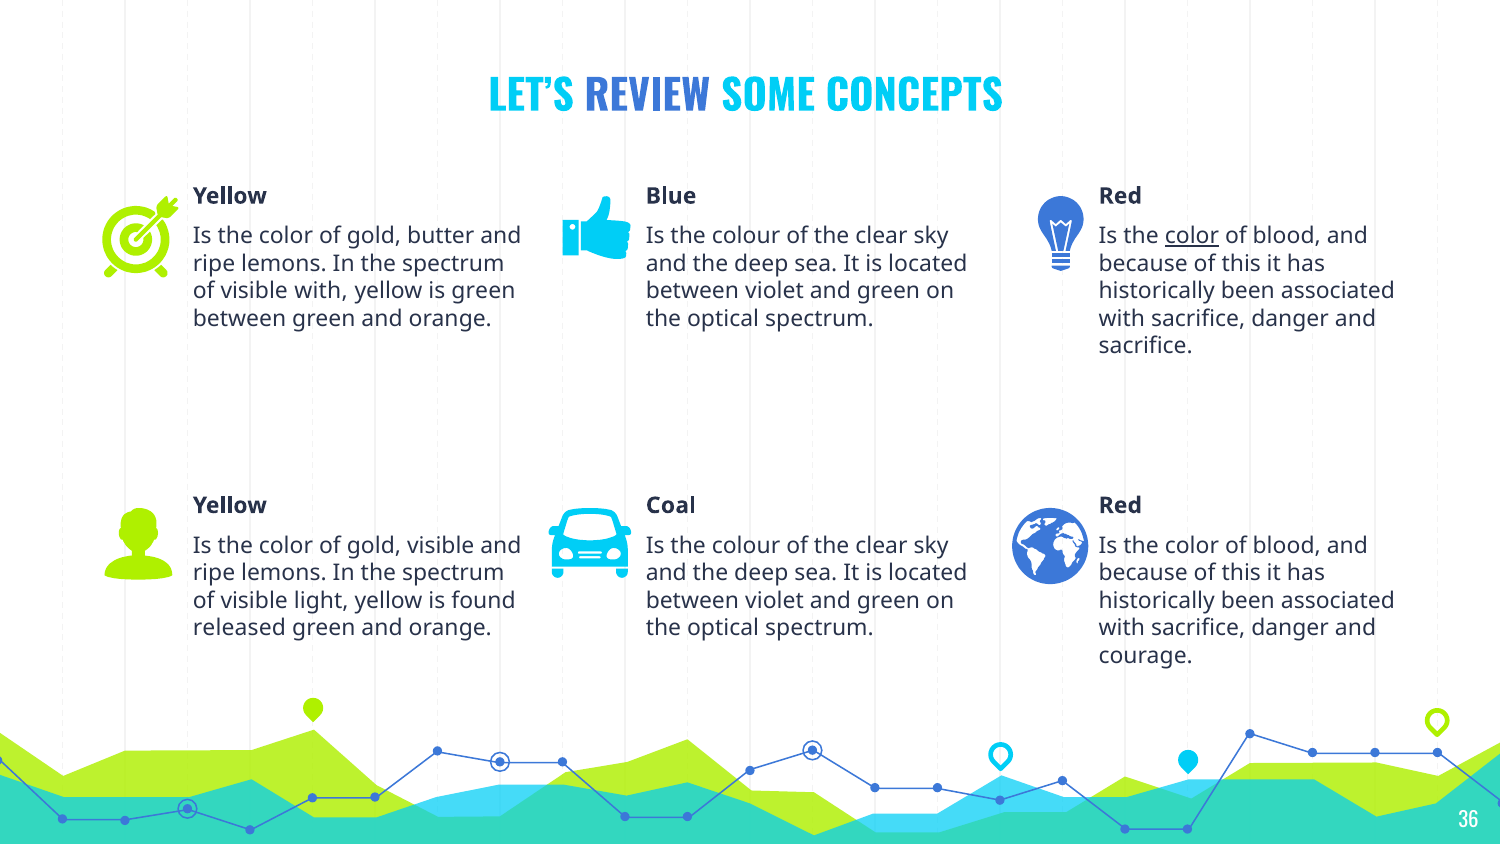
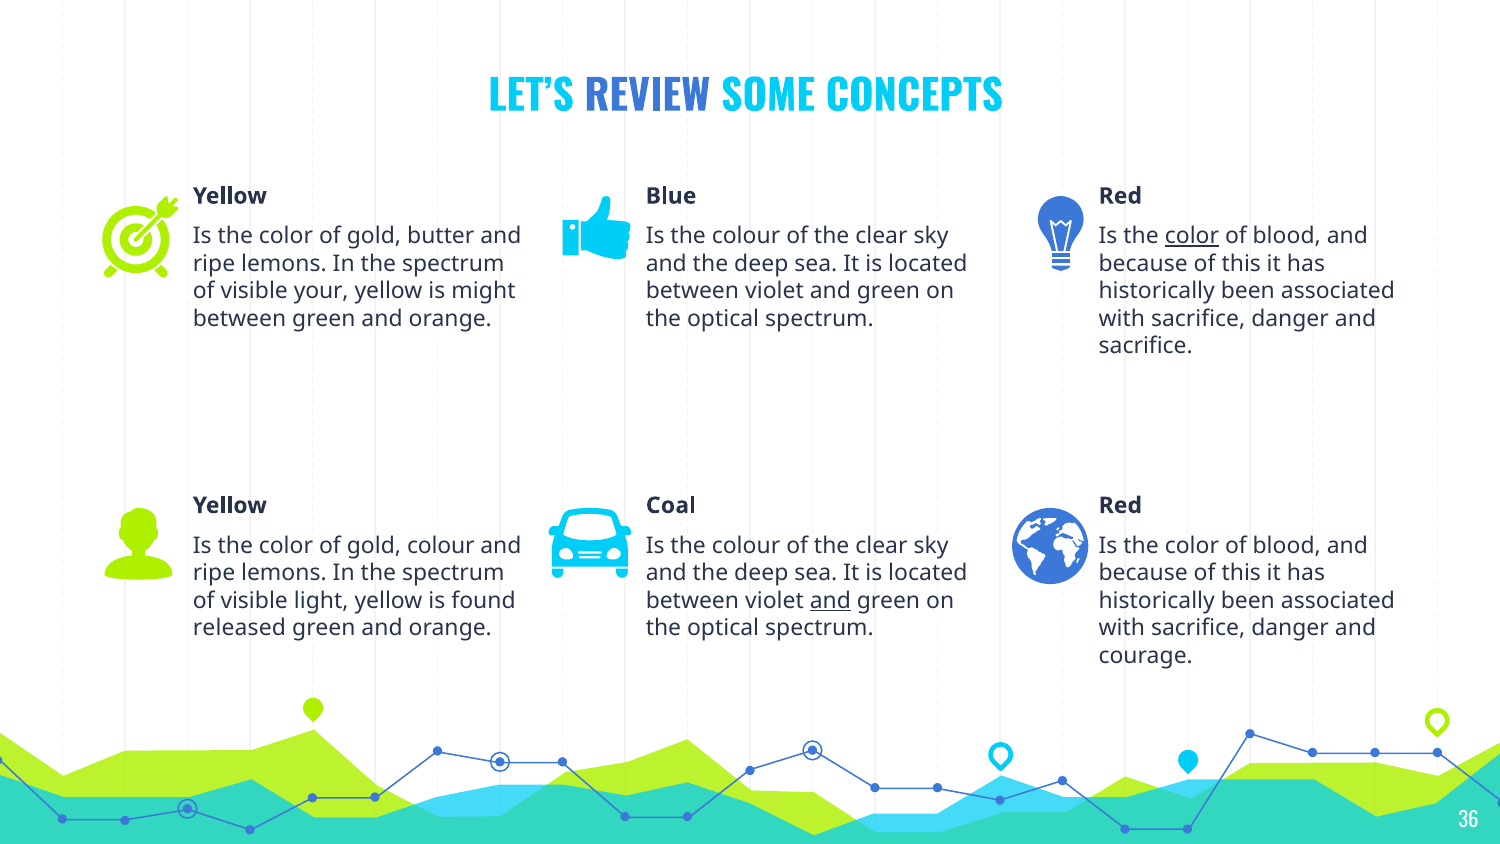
visible with: with -> your
is green: green -> might
gold visible: visible -> colour
and at (830, 600) underline: none -> present
